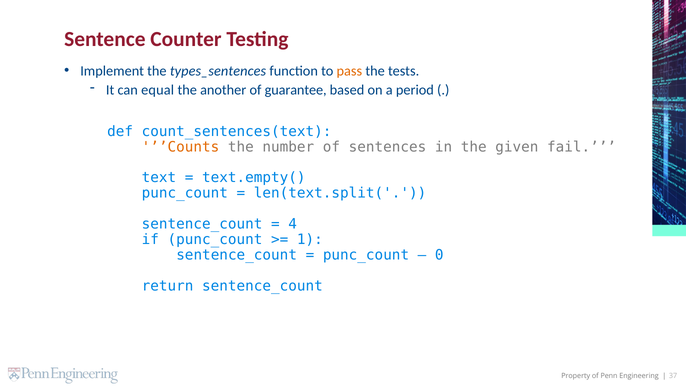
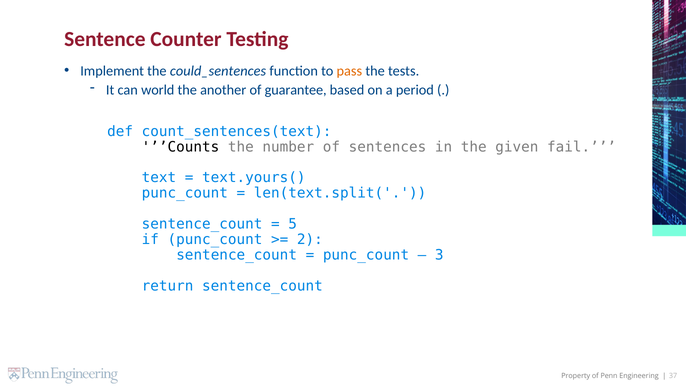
types_sentences: types_sentences -> could_sentences
equal: equal -> world
’’Counts colour: orange -> black
text.empty(: text.empty( -> text.yours(
4: 4 -> 5
1: 1 -> 2
0: 0 -> 3
